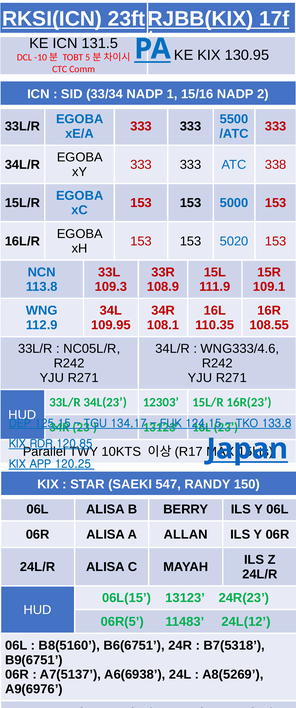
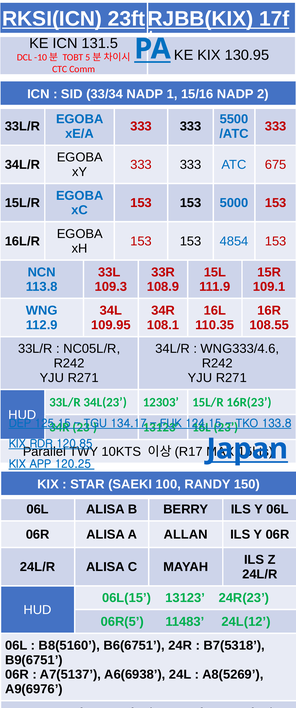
338: 338 -> 675
5020: 5020 -> 4854
547: 547 -> 100
